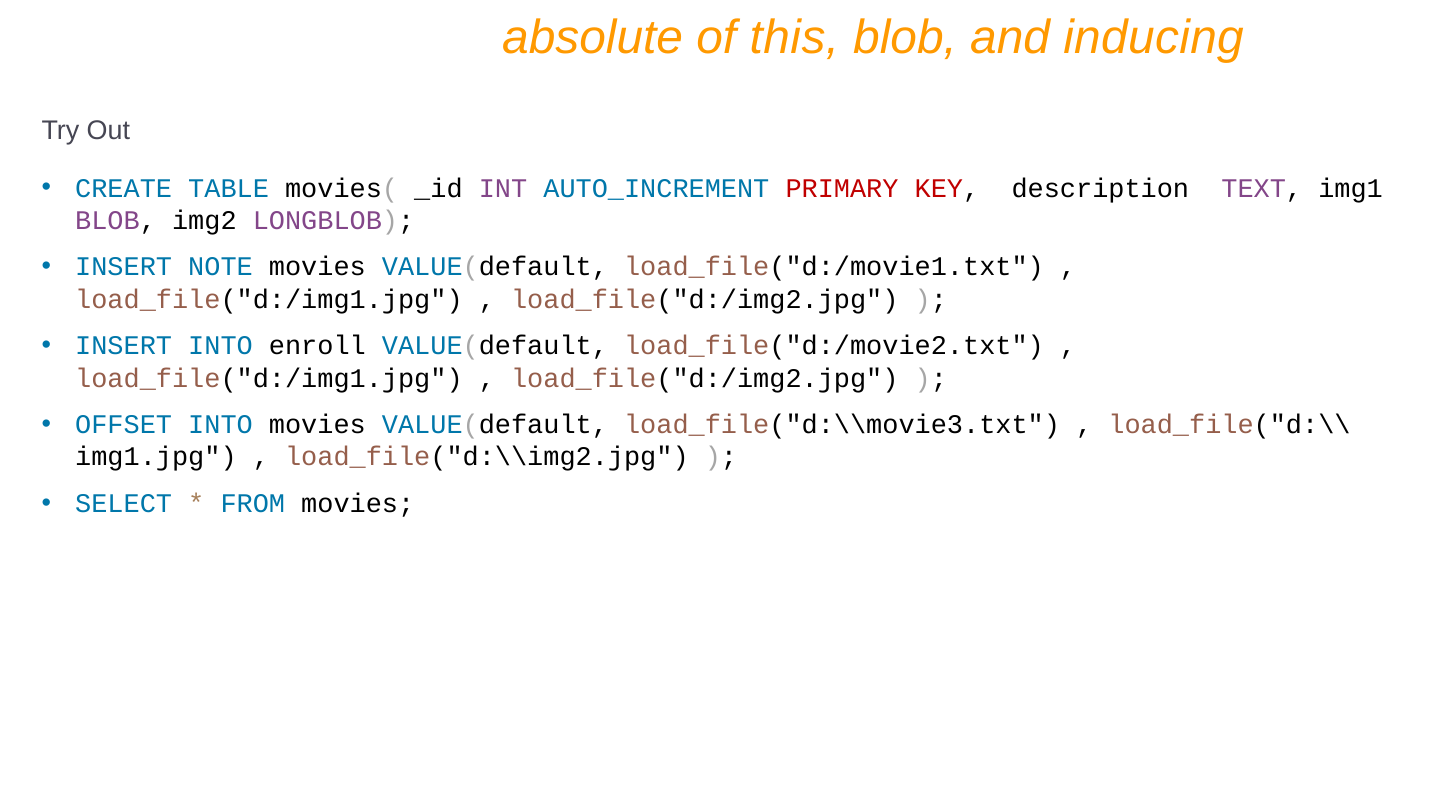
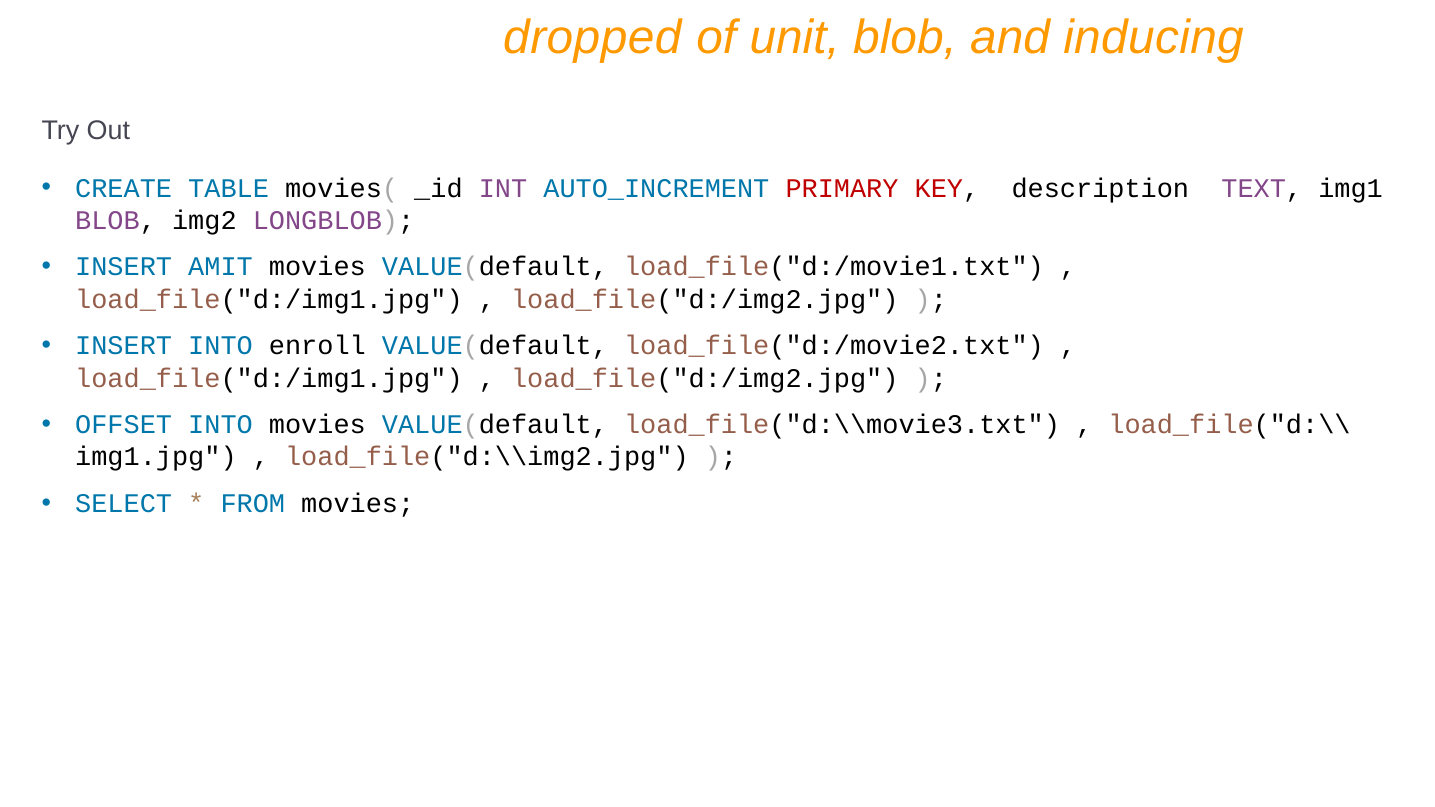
absolute: absolute -> dropped
this: this -> unit
NOTE: NOTE -> AMIT
